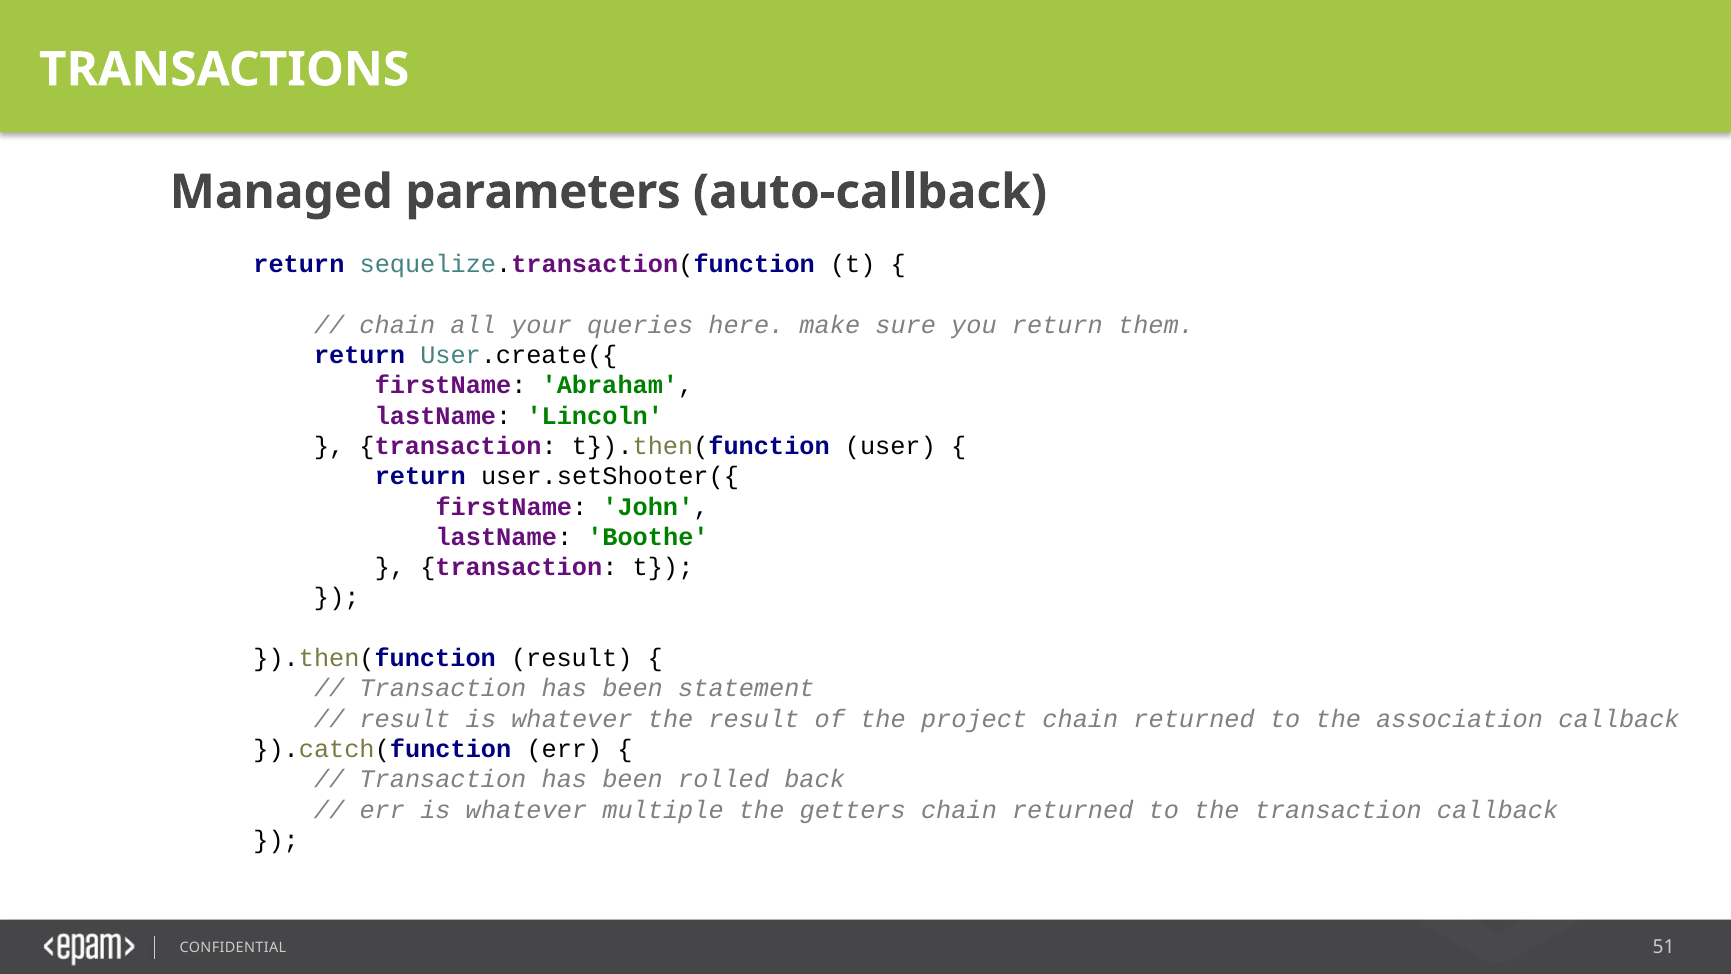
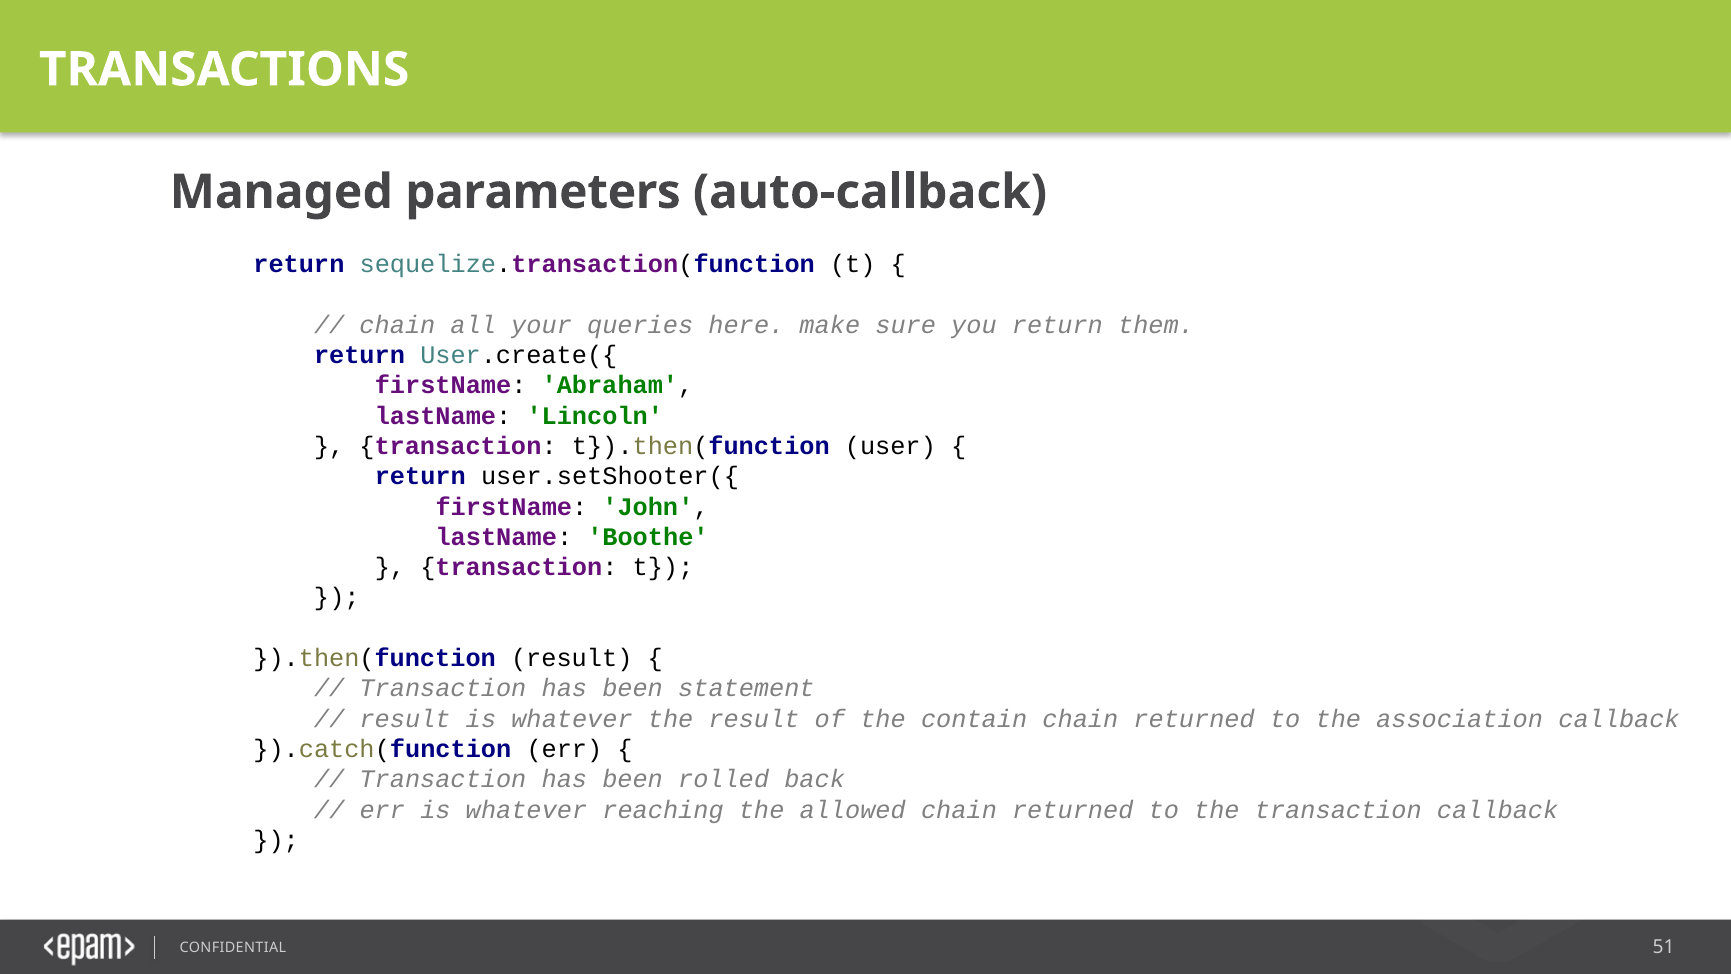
project: project -> contain
multiple: multiple -> reaching
getters: getters -> allowed
